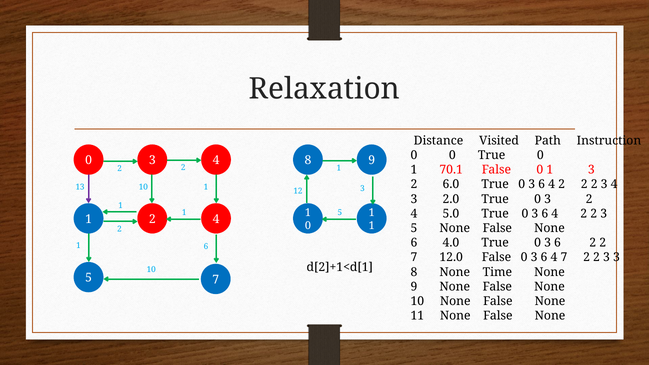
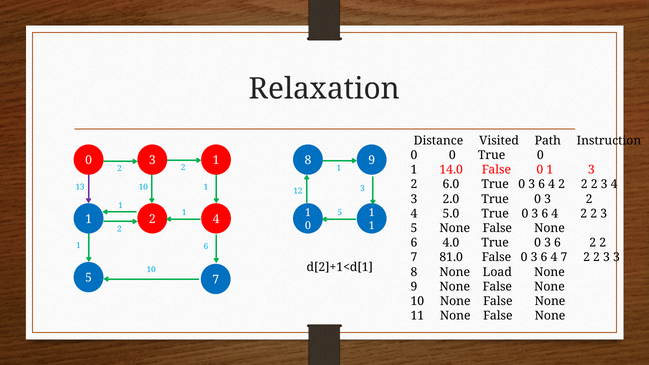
0 3 4: 4 -> 1
70.1: 70.1 -> 14.0
12.0: 12.0 -> 81.0
Time: Time -> Load
